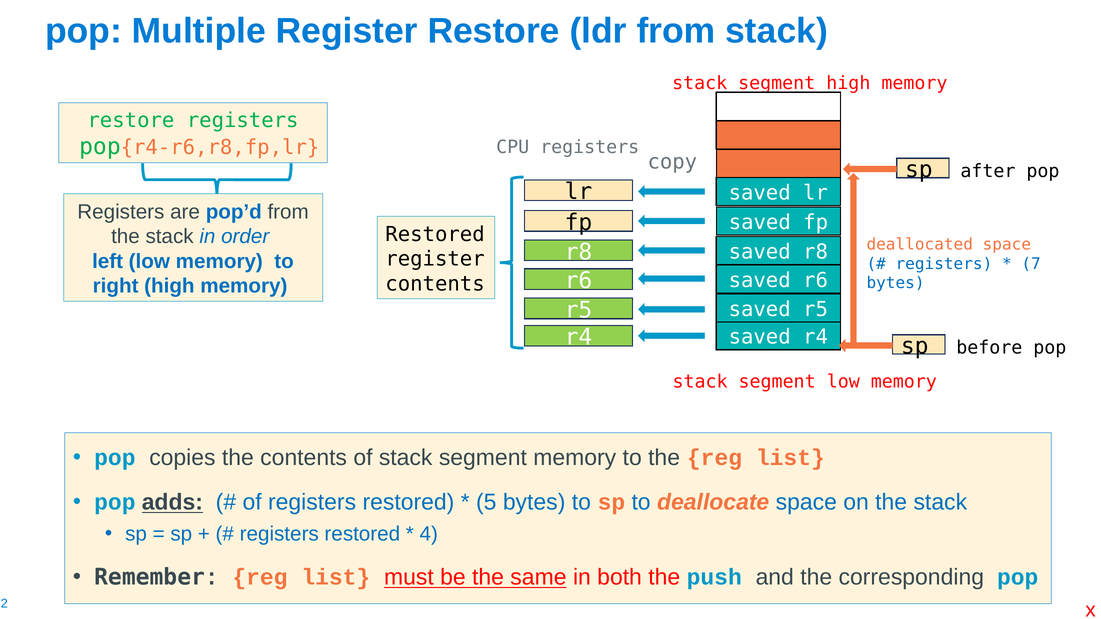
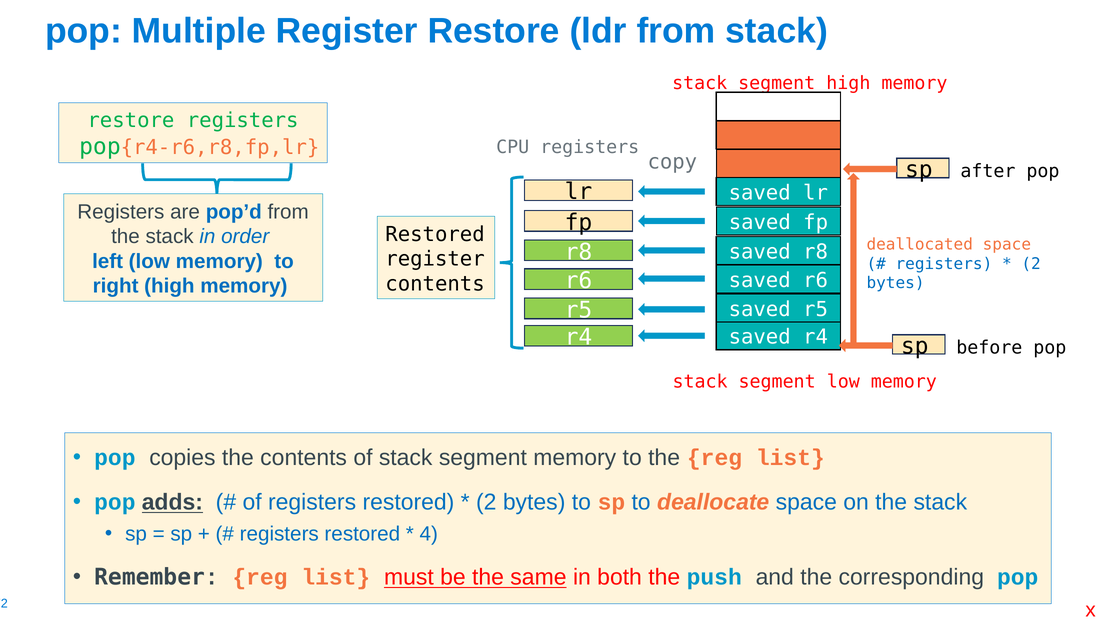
7 at (1031, 264): 7 -> 2
5 at (486, 503): 5 -> 2
